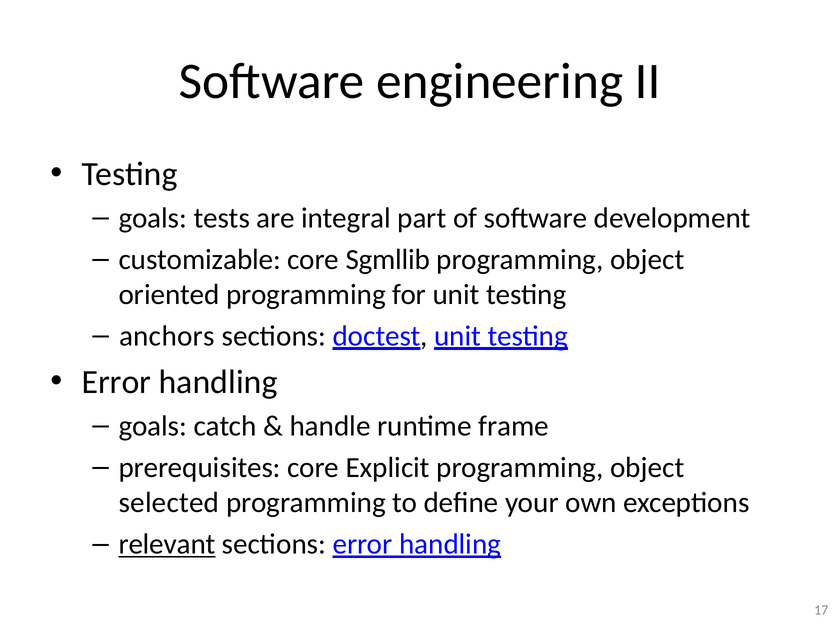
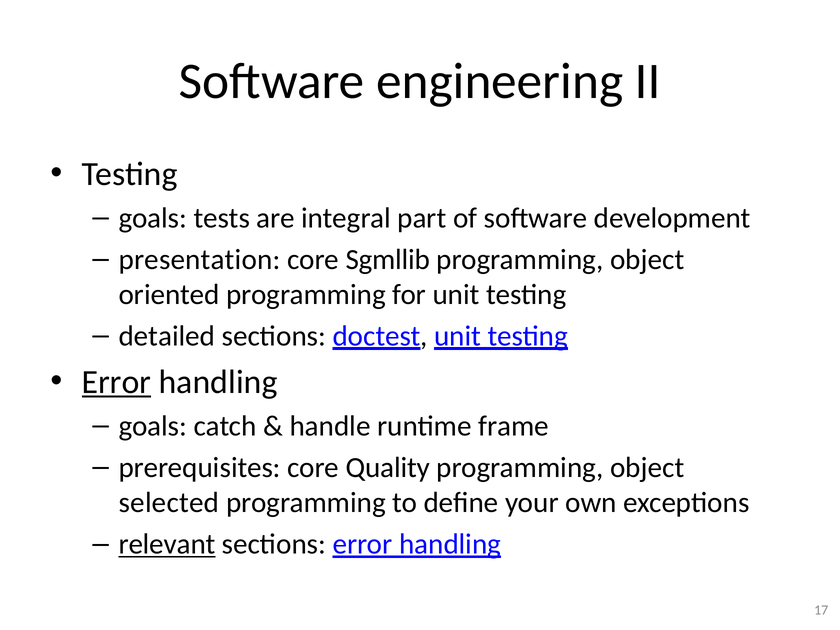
customizable: customizable -> presentation
anchors: anchors -> detailed
Error at (117, 382) underline: none -> present
Explicit: Explicit -> Quality
